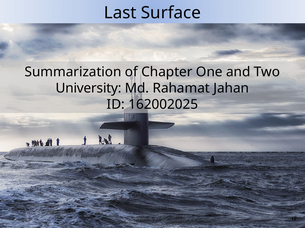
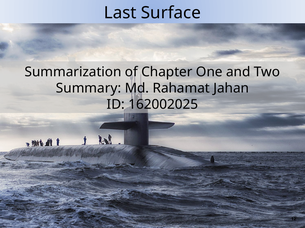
University: University -> Summary
